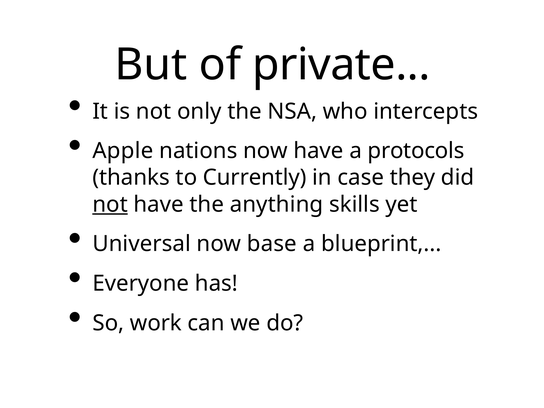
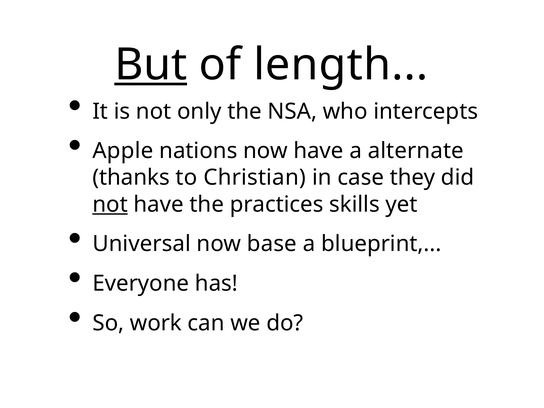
But underline: none -> present
private: private -> length
protocols: protocols -> alternate
Currently: Currently -> Christian
anything: anything -> practices
